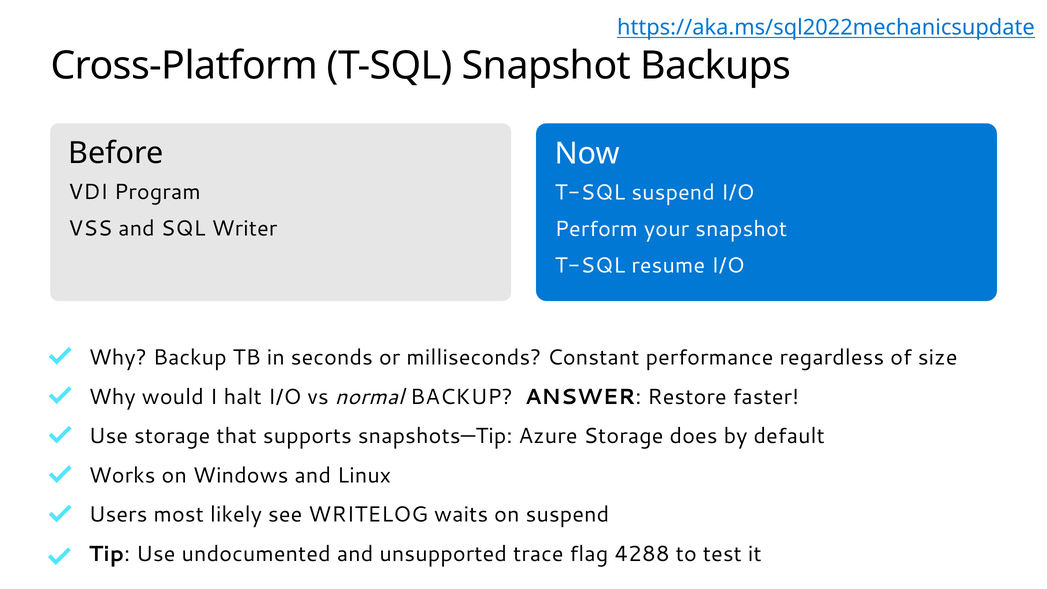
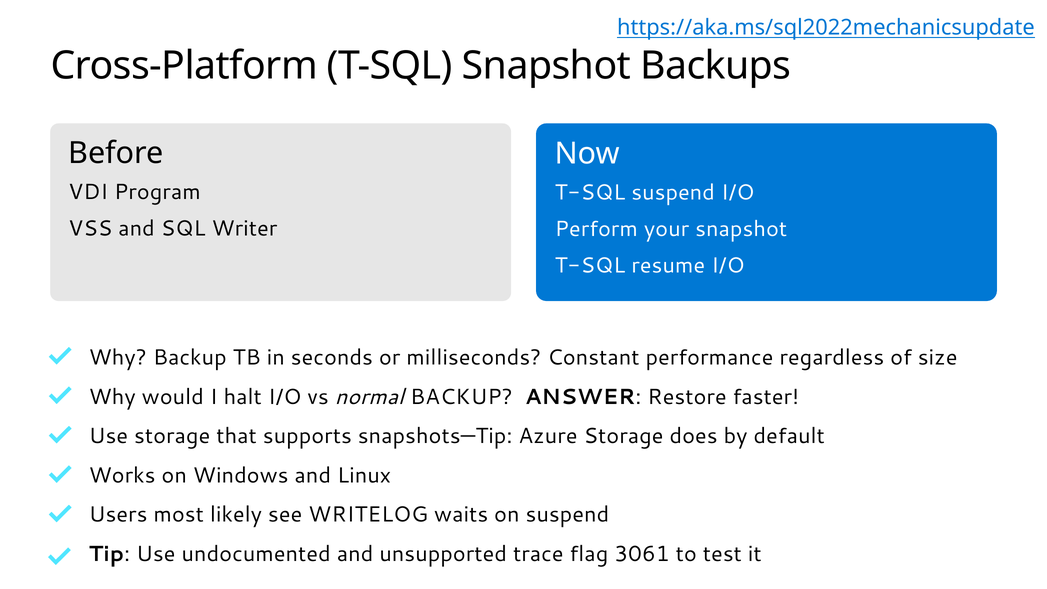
4288: 4288 -> 3061
